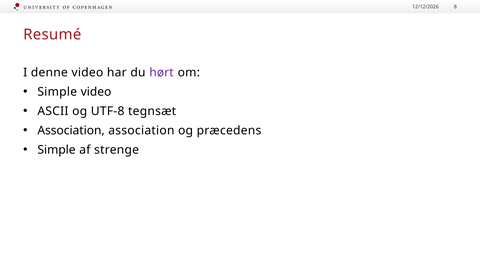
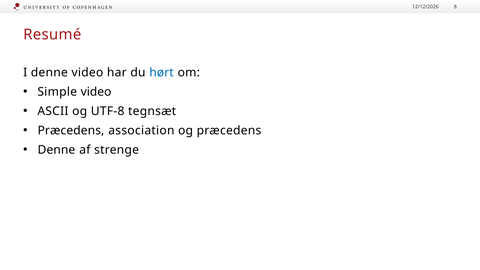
hørt colour: purple -> blue
Association at (71, 131): Association -> Præcedens
Simple at (57, 150): Simple -> Denne
